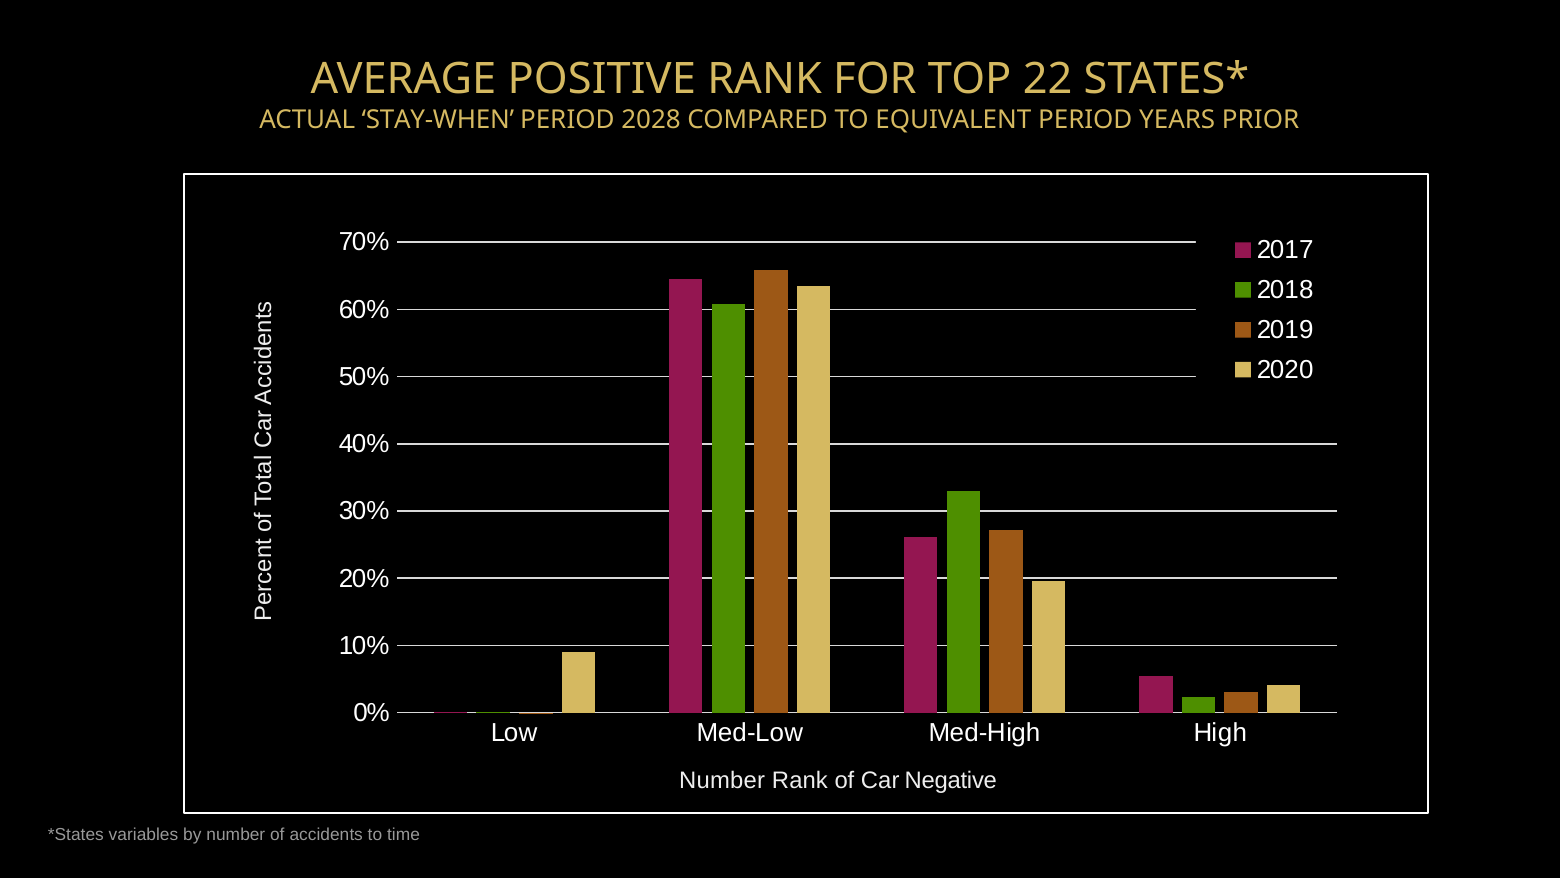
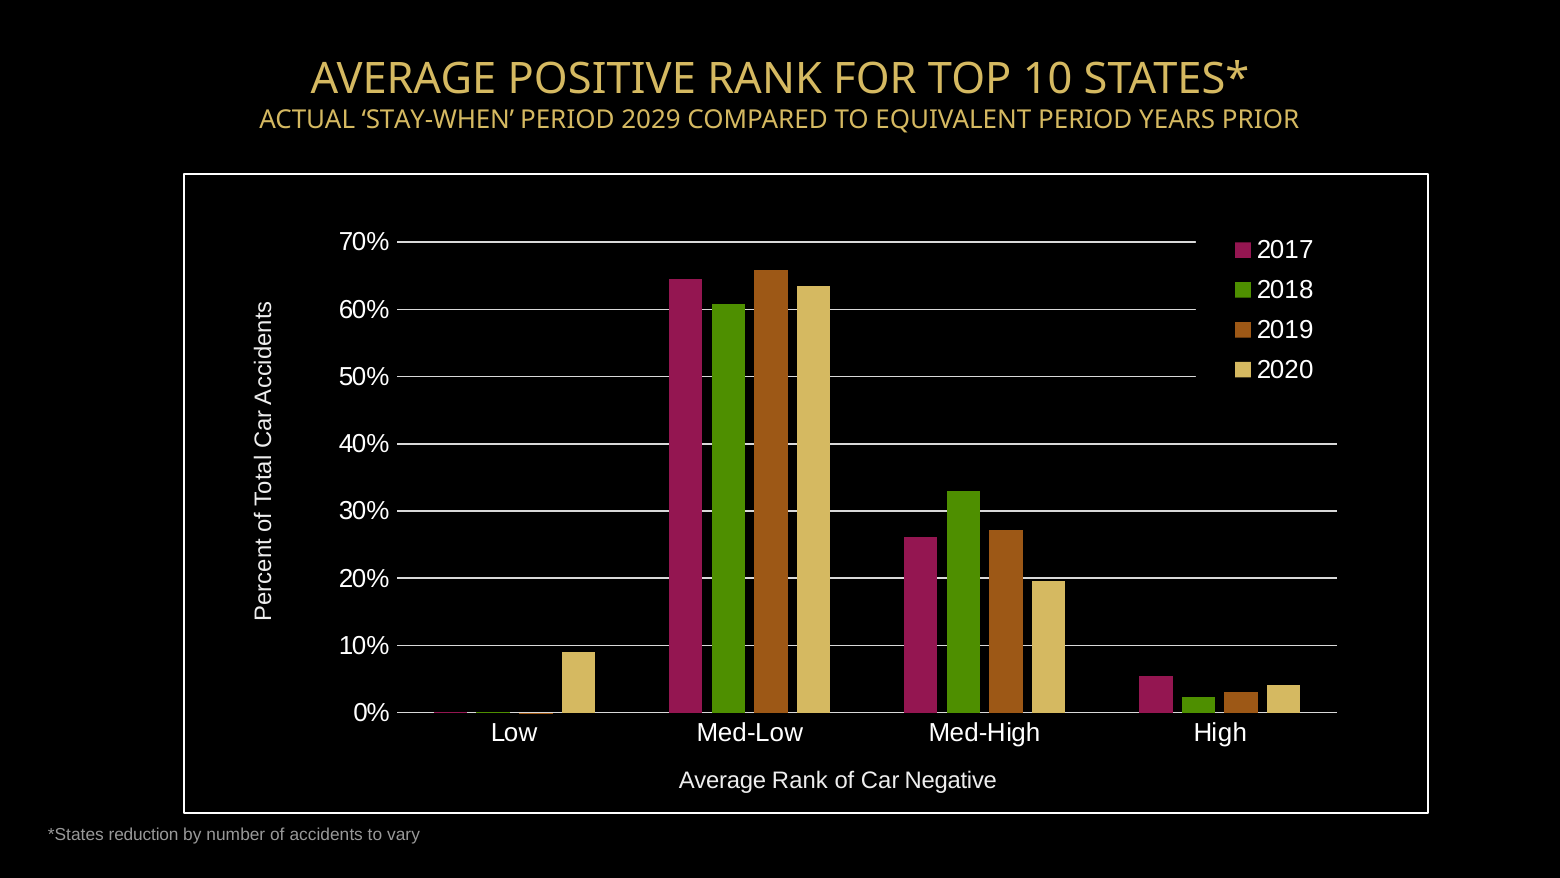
22: 22 -> 10
2028: 2028 -> 2029
Number at (722, 781): Number -> Average
variables: variables -> reduction
time: time -> vary
